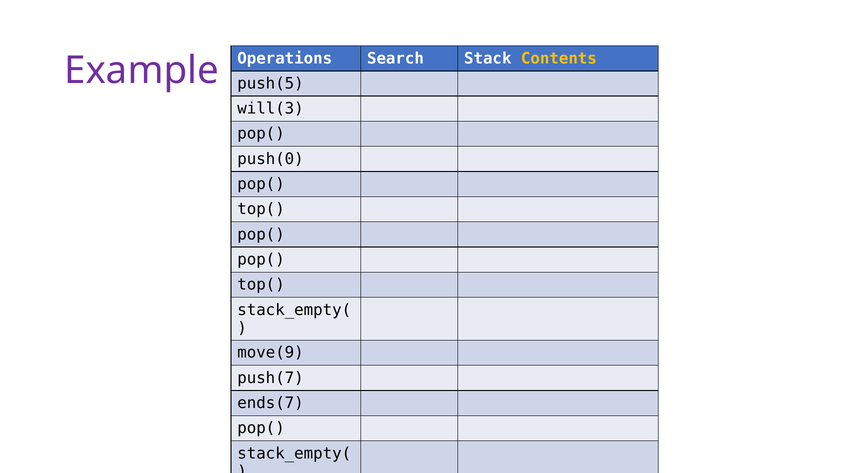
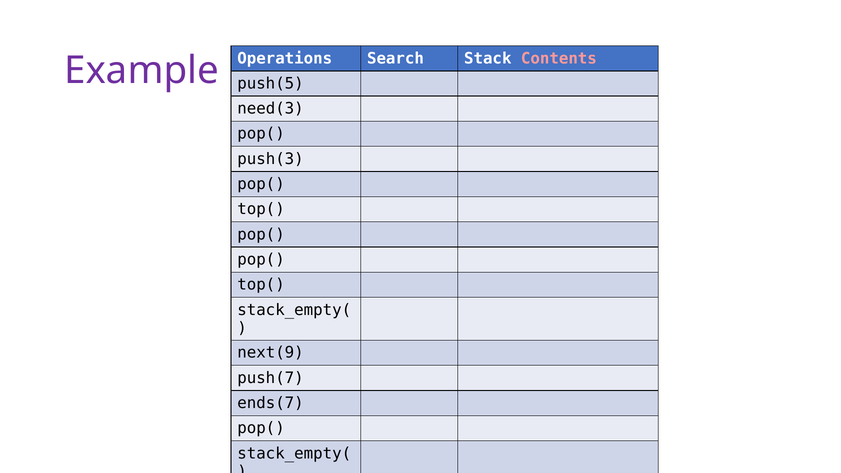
Contents colour: yellow -> pink
will(3: will(3 -> need(3
push(0: push(0 -> push(3
move(9: move(9 -> next(9
